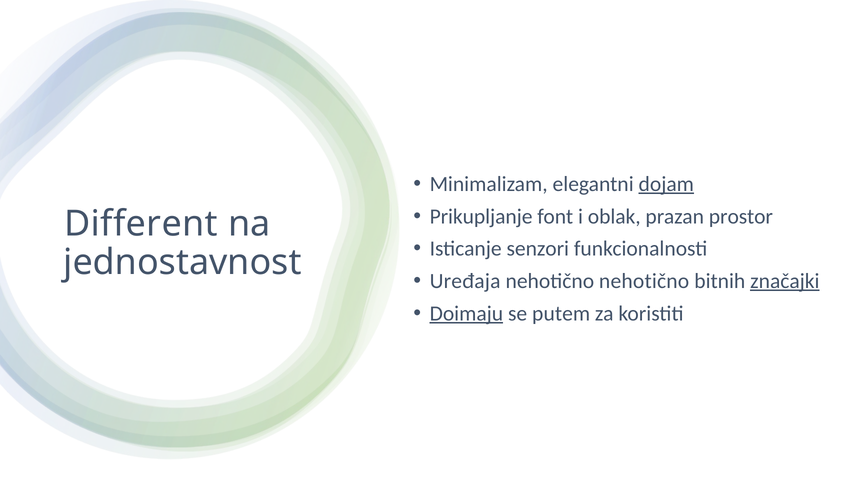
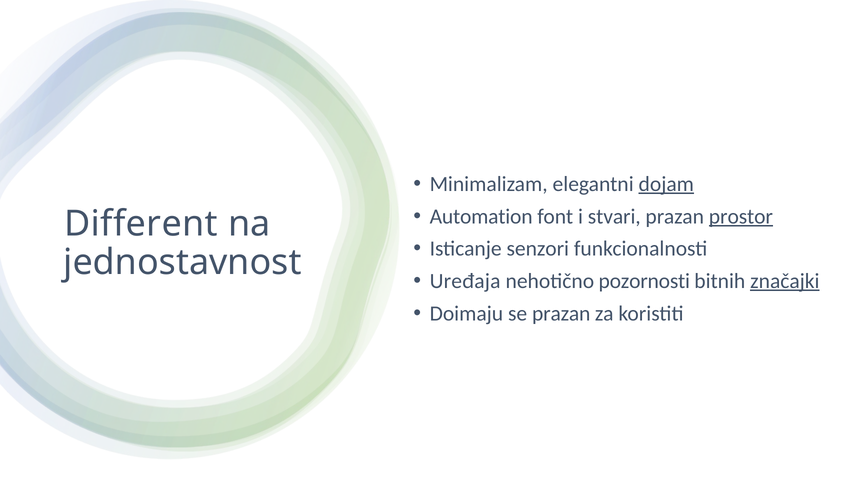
Prikupljanje: Prikupljanje -> Automation
oblak: oblak -> stvari
prostor underline: none -> present
nehotično nehotično: nehotično -> pozornosti
Doimaju underline: present -> none
se putem: putem -> prazan
